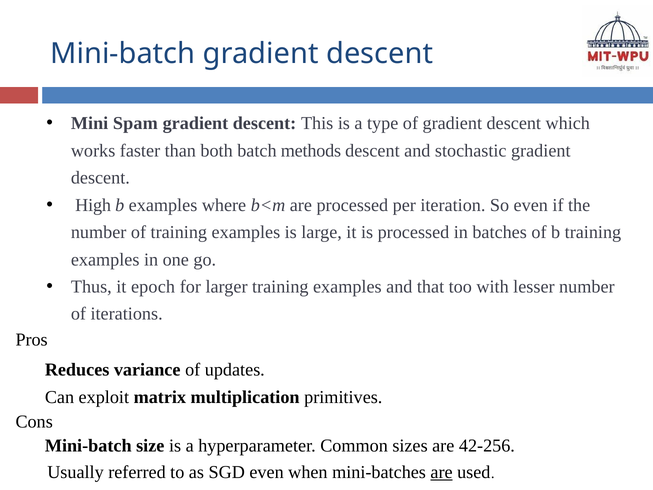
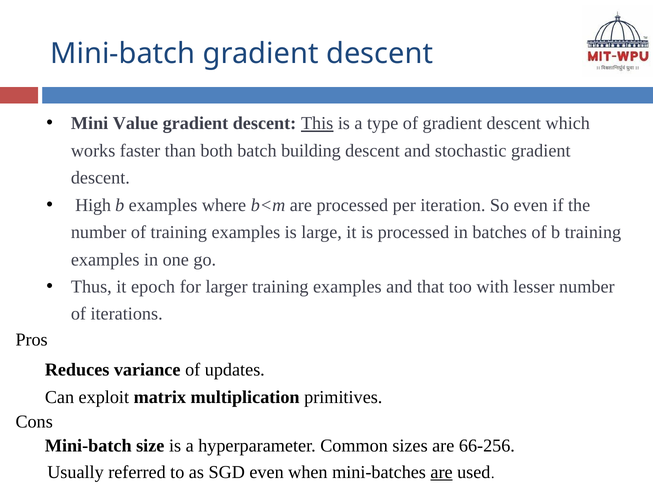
Spam: Spam -> Value
This underline: none -> present
methods: methods -> building
42-256: 42-256 -> 66-256
